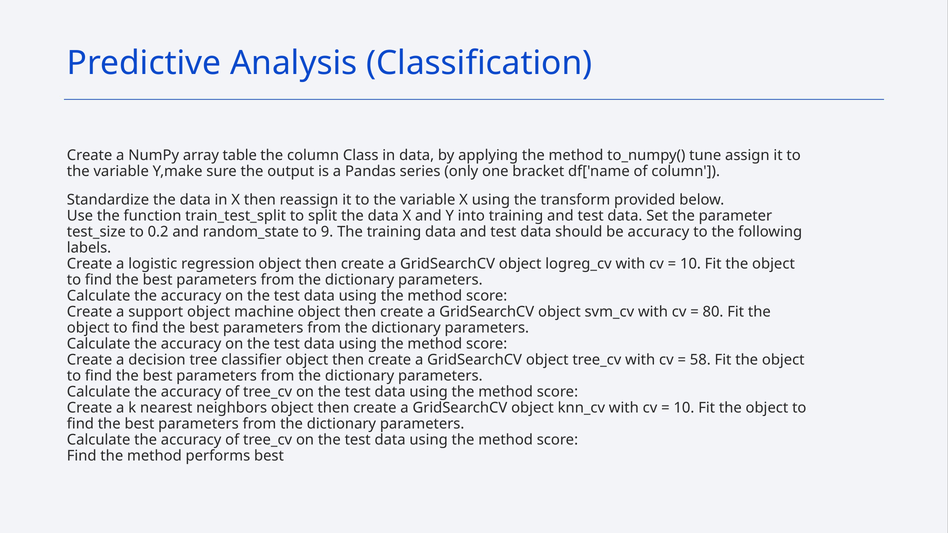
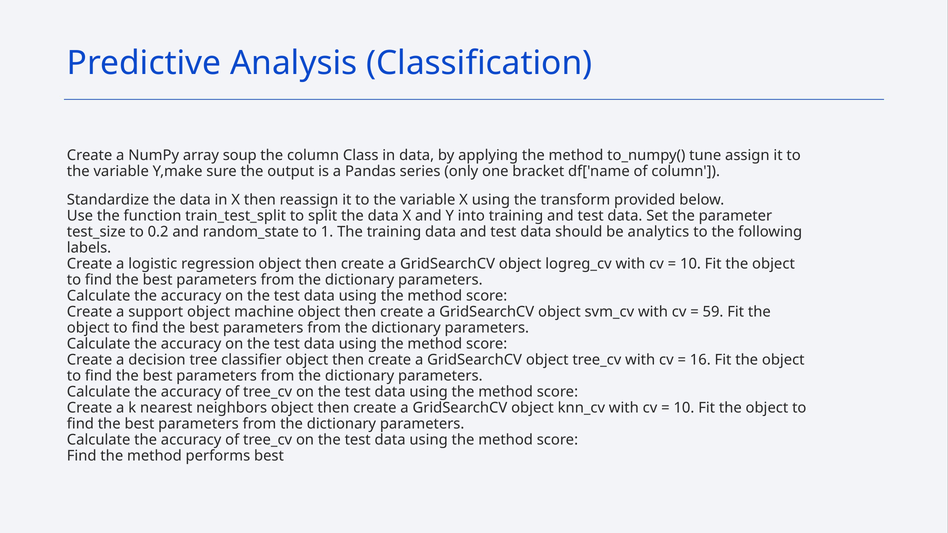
table: table -> soup
9: 9 -> 1
be accuracy: accuracy -> analytics
80: 80 -> 59
58: 58 -> 16
